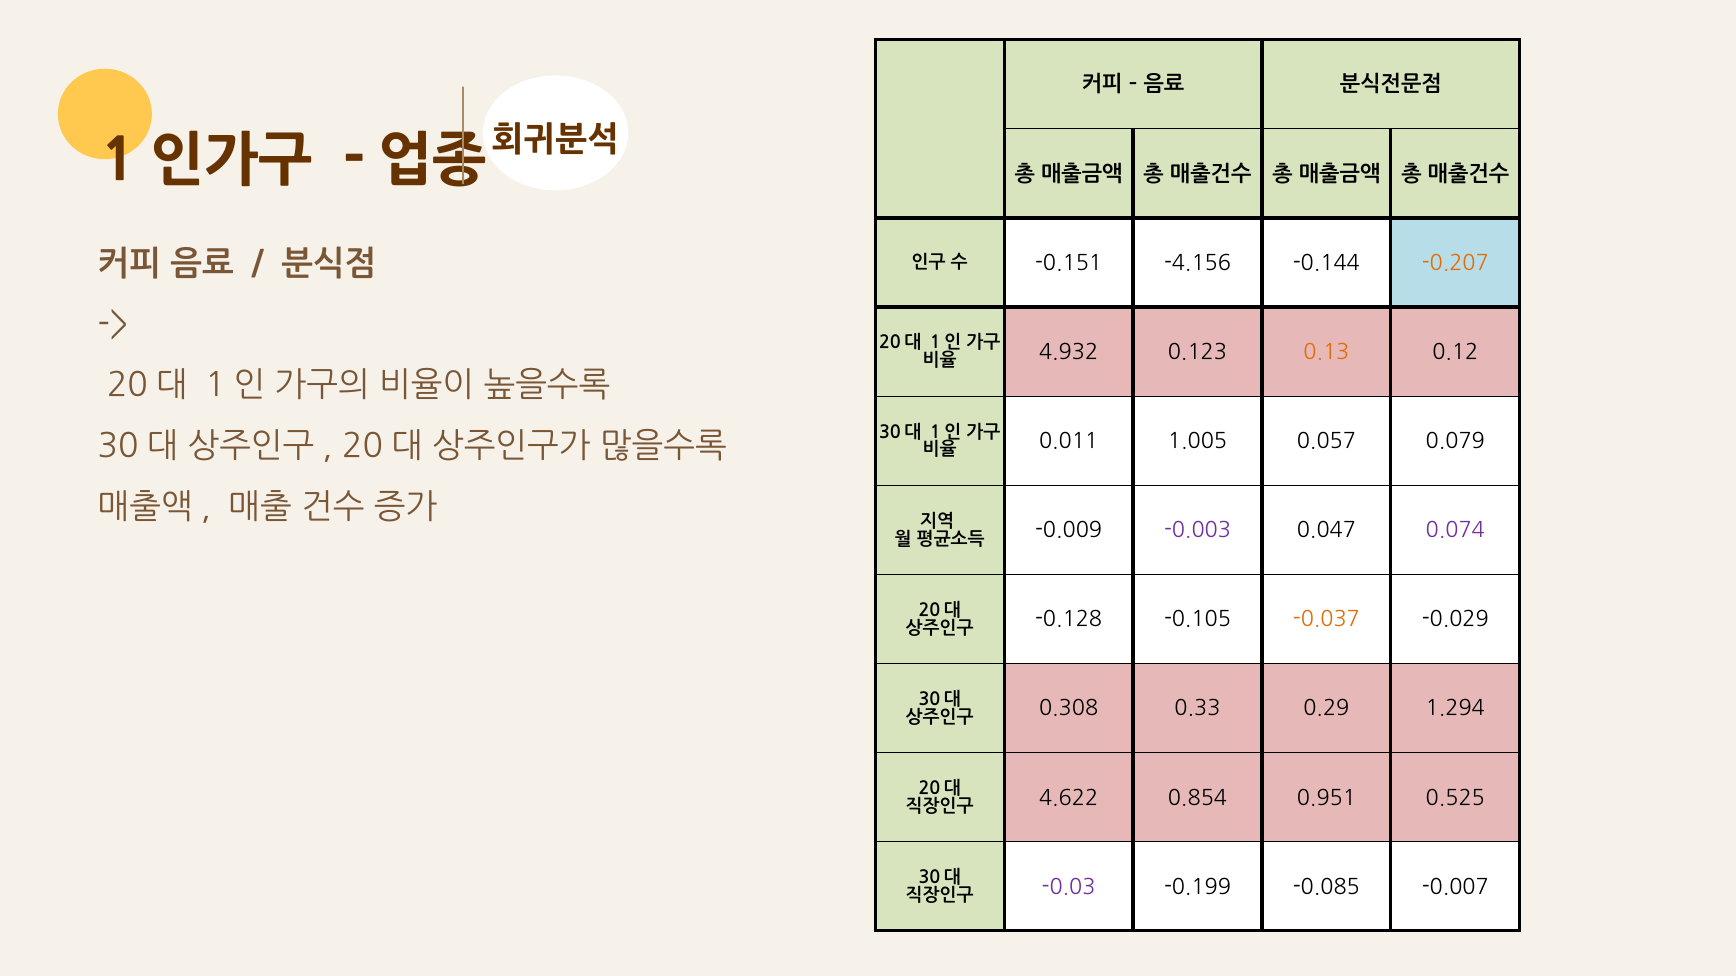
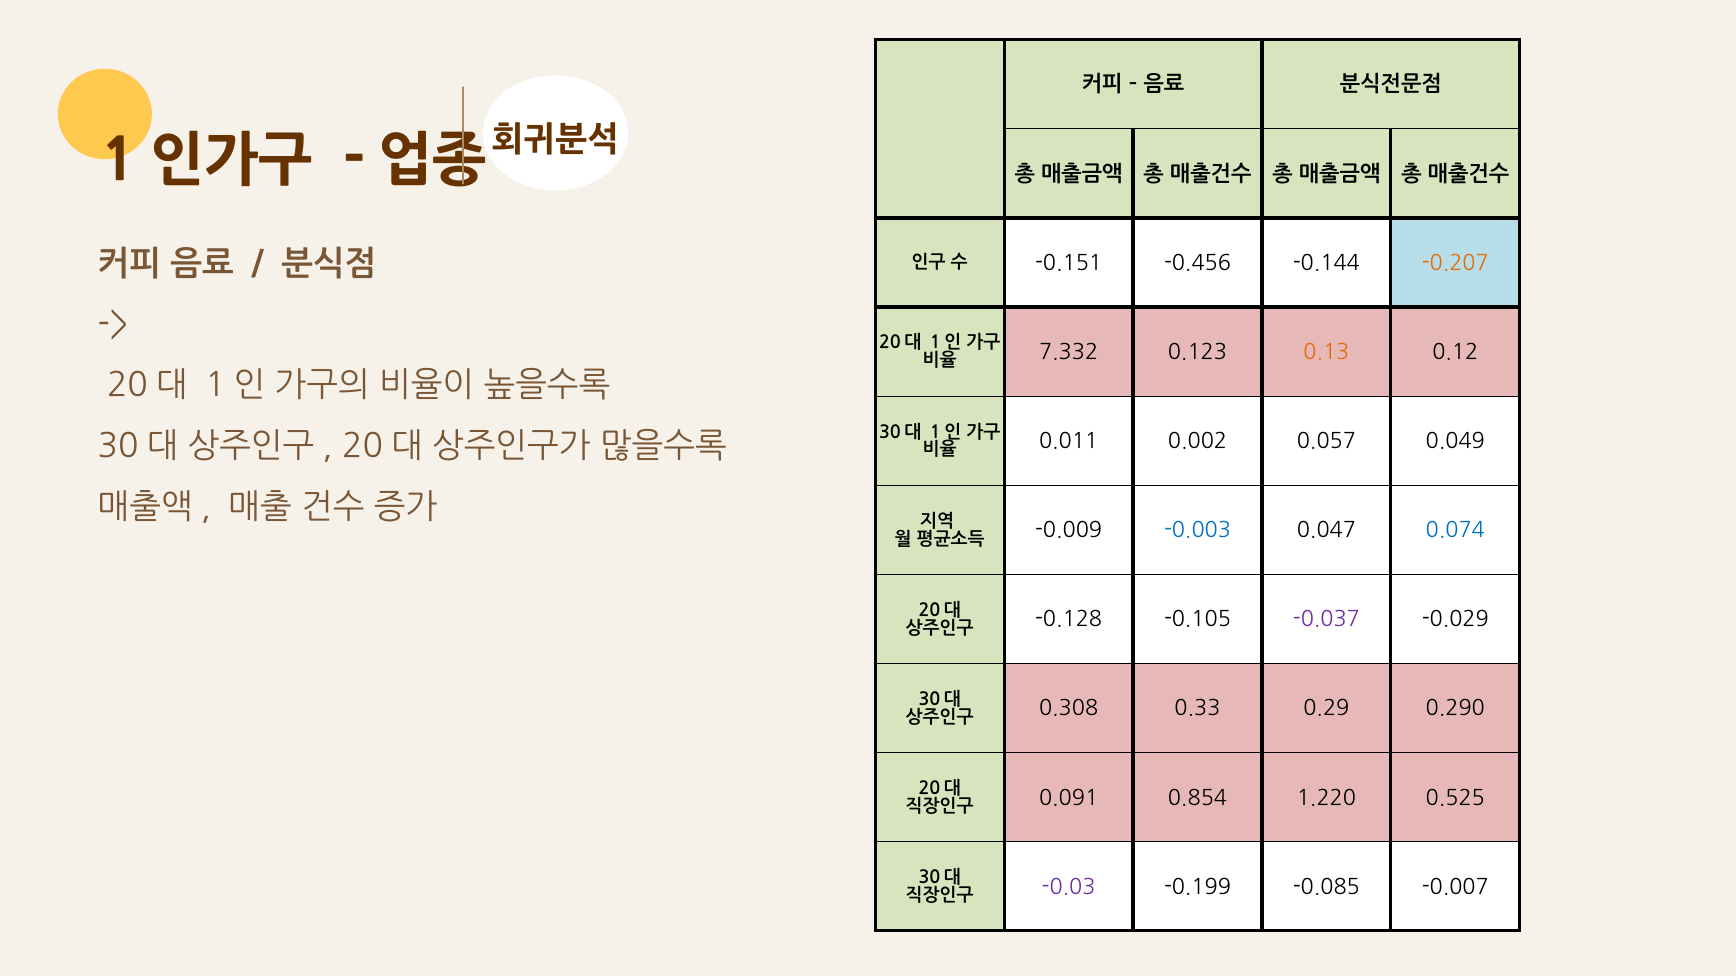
-4.156: -4.156 -> -0.456
4.932: 4.932 -> 7.332
1.005: 1.005 -> 0.002
0.079: 0.079 -> 0.049
-0.003 colour: purple -> blue
0.074 colour: purple -> blue
-0.037 colour: orange -> purple
1.294: 1.294 -> 0.290
4.622: 4.622 -> 0.091
0.951: 0.951 -> 1.220
